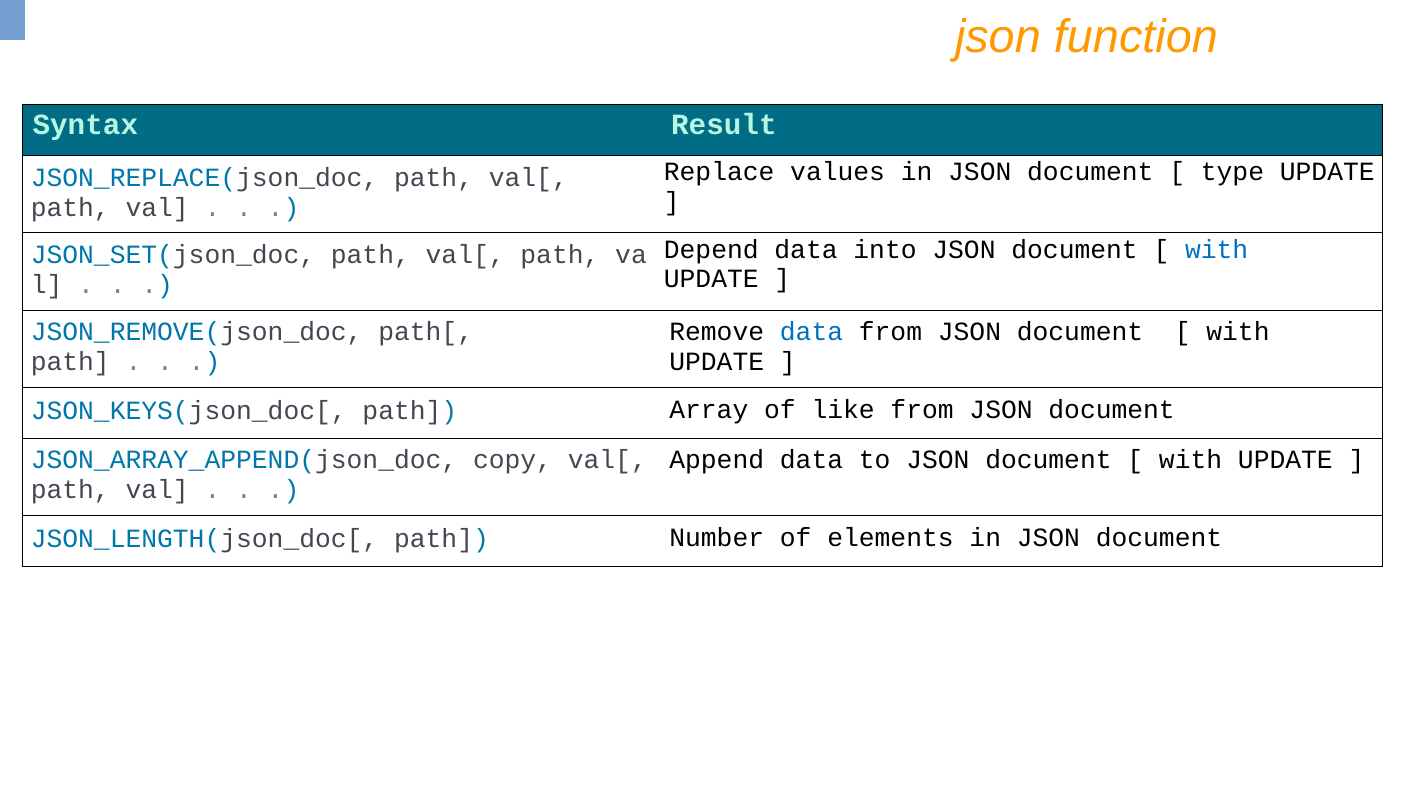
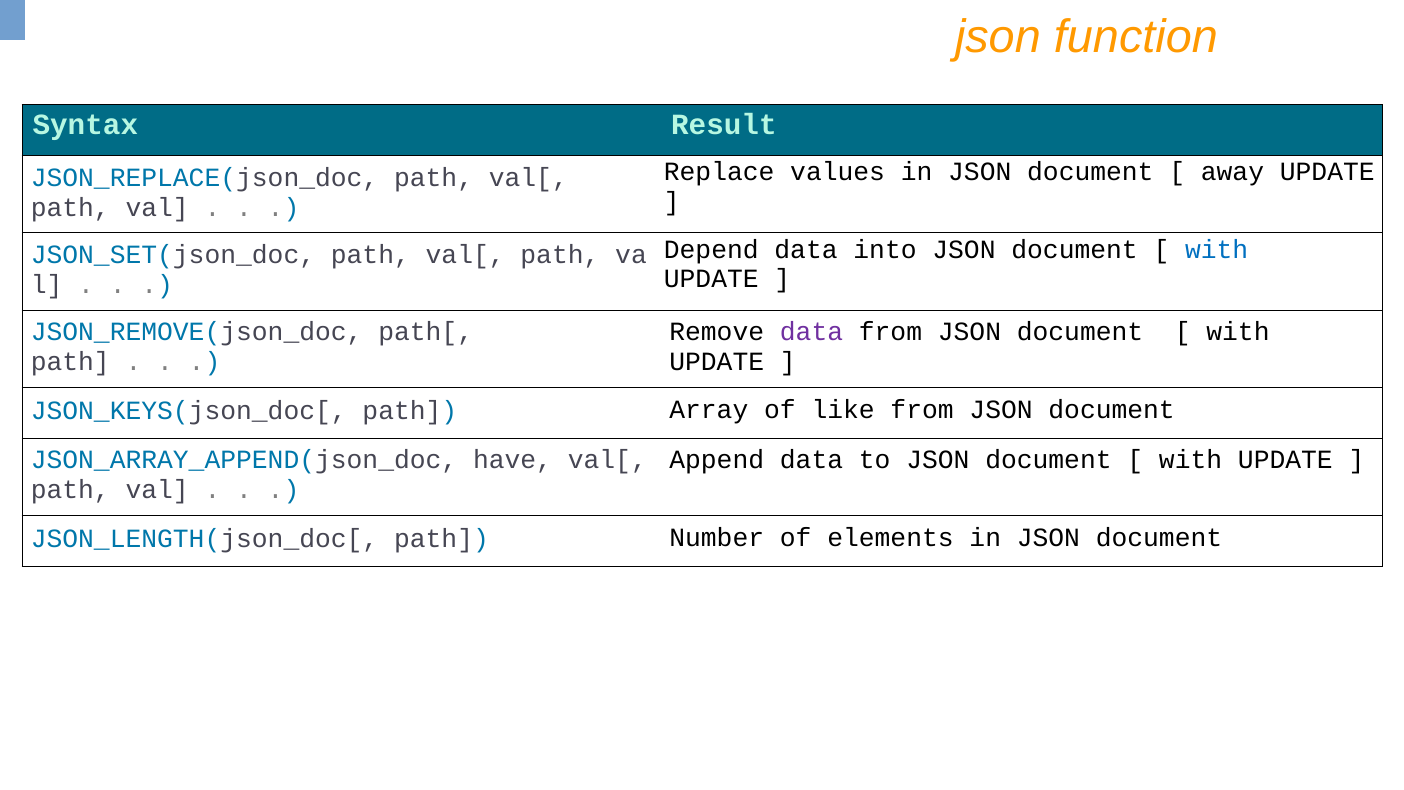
type: type -> away
data at (812, 332) colour: blue -> purple
copy: copy -> have
